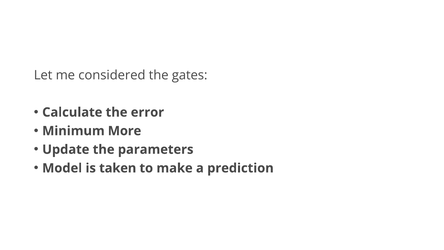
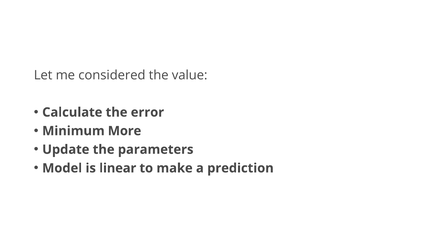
gates: gates -> value
taken: taken -> linear
